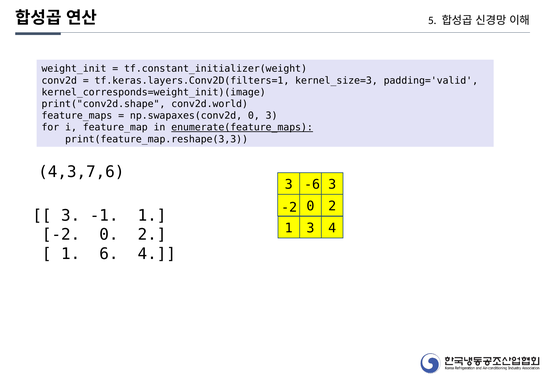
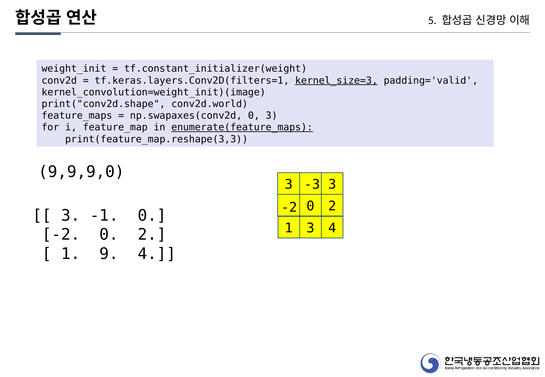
kernel_size=3 underline: none -> present
kernel_corresponds=weight_init)(image: kernel_corresponds=weight_init)(image -> kernel_convolution=weight_init)(image
4,3,7,6: 4,3,7,6 -> 9,9,9,0
-6: -6 -> -3
-1 1: 1 -> 0
6: 6 -> 9
